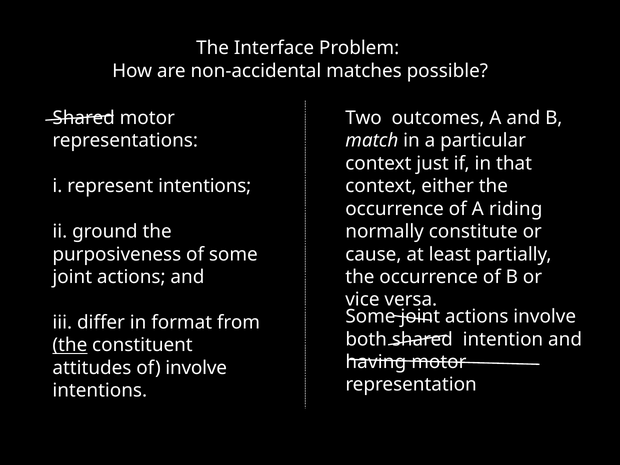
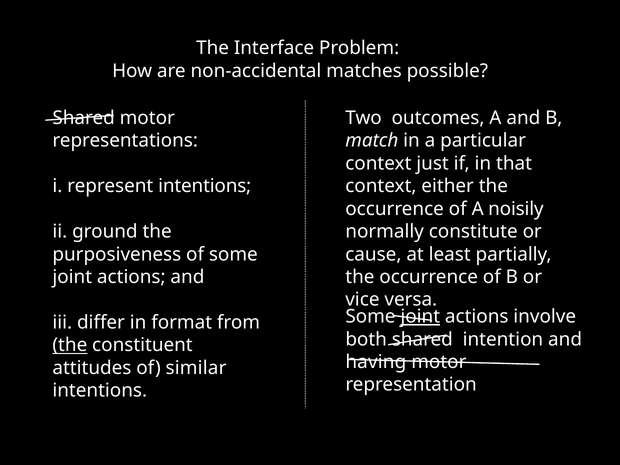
riding: riding -> noisily
joint at (420, 317) underline: none -> present
of involve: involve -> similar
